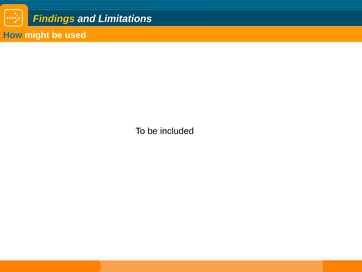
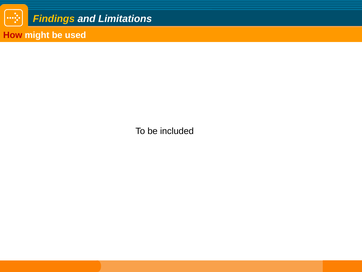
How colour: blue -> red
